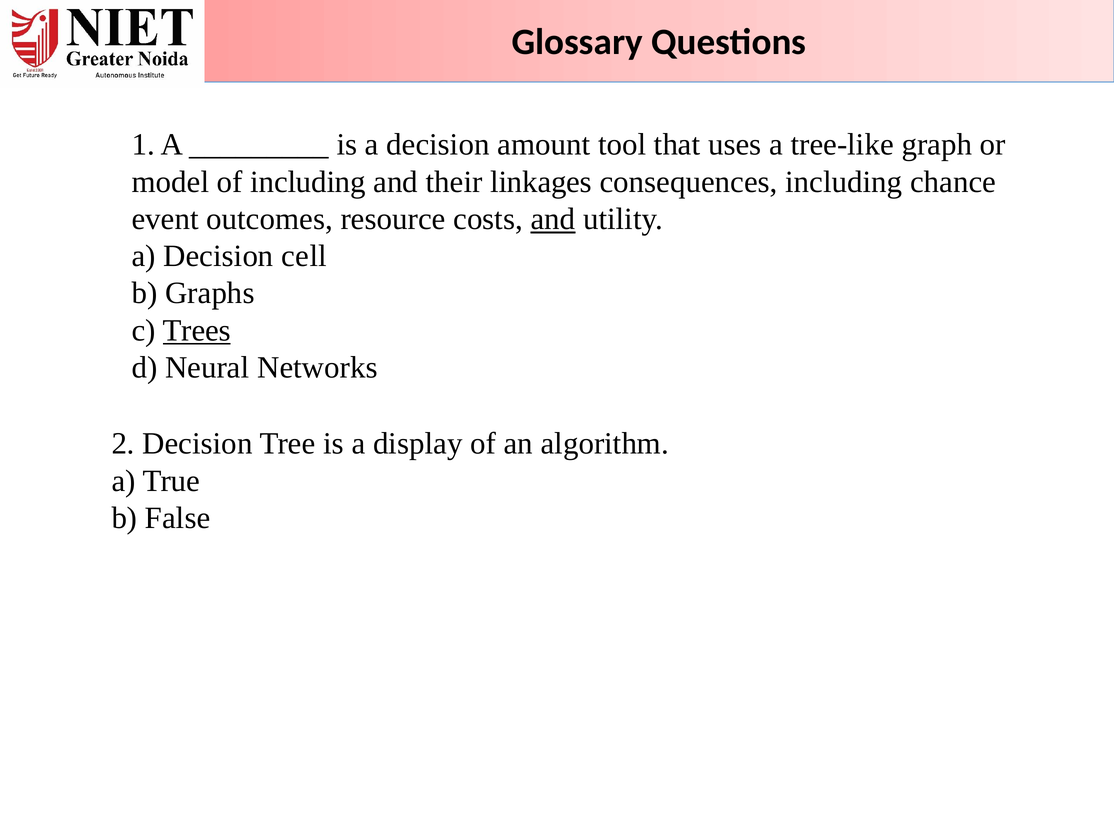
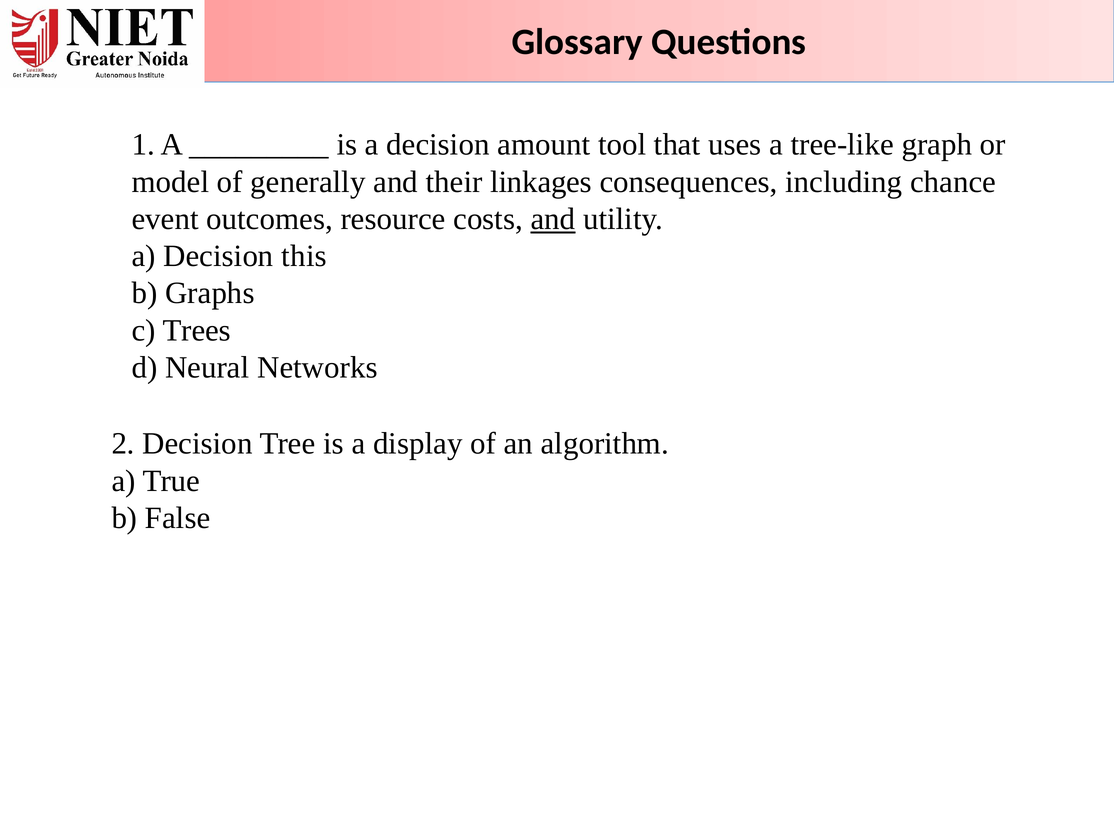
of including: including -> generally
cell: cell -> this
Trees underline: present -> none
